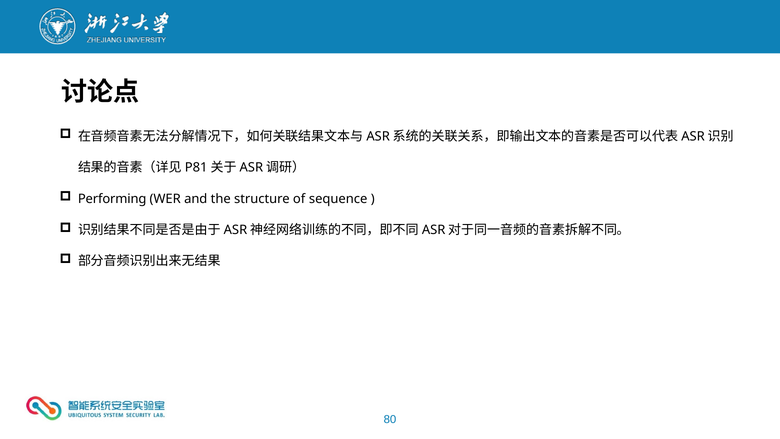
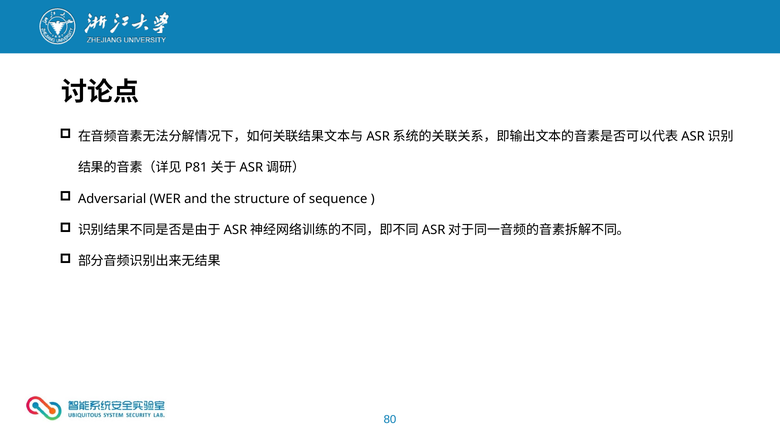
Performing: Performing -> Adversarial
